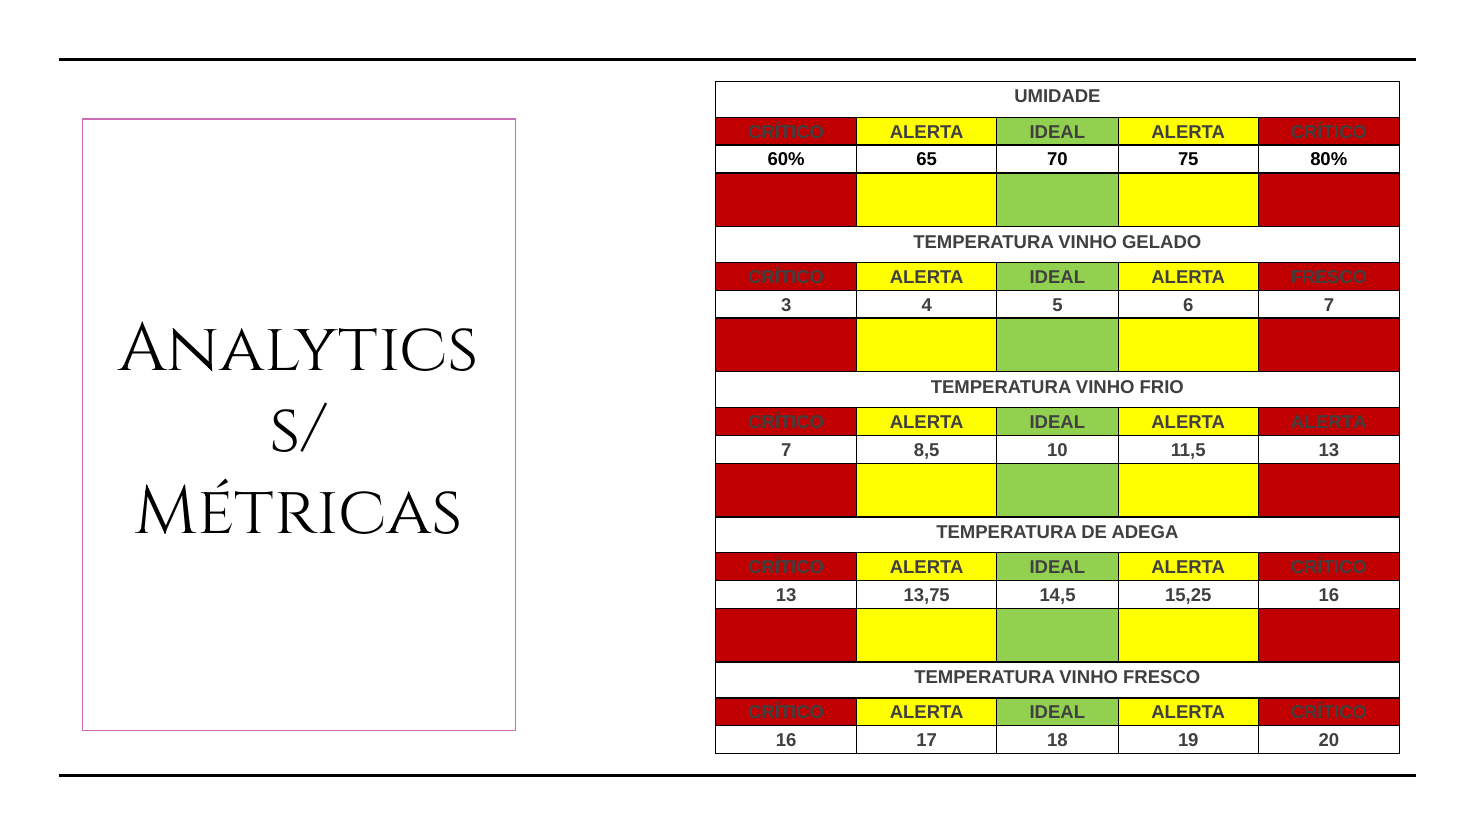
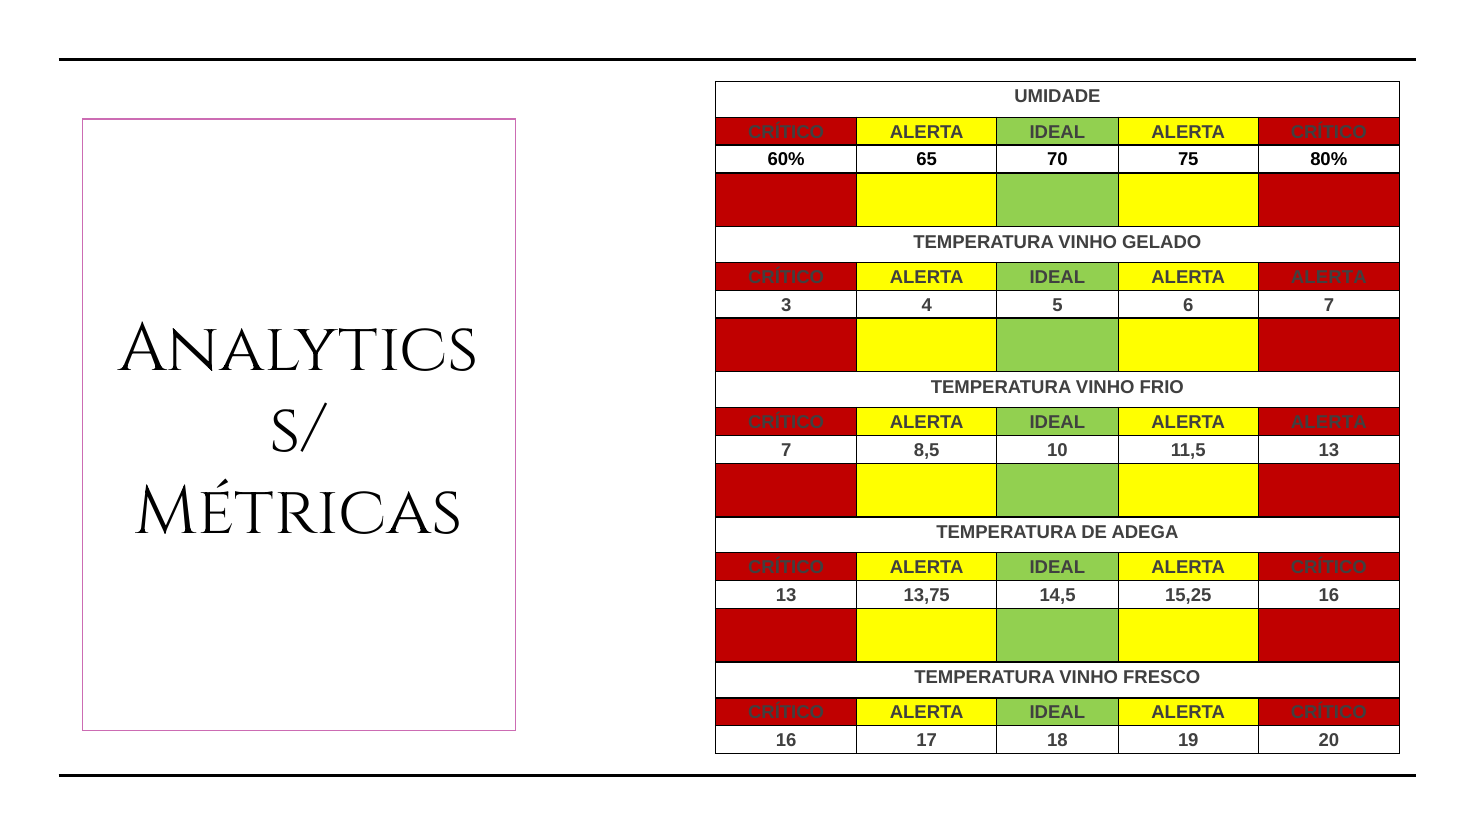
FRESCO at (1329, 277): FRESCO -> ALERTA
